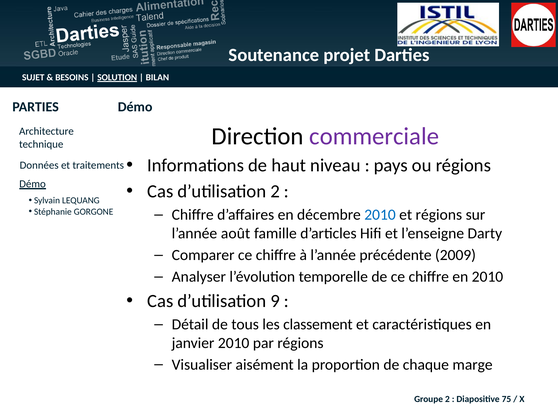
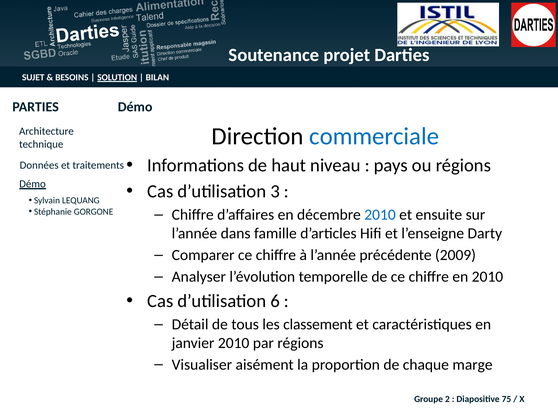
commerciale colour: purple -> blue
d’utilisation 2: 2 -> 3
et régions: régions -> ensuite
août: août -> dans
9: 9 -> 6
